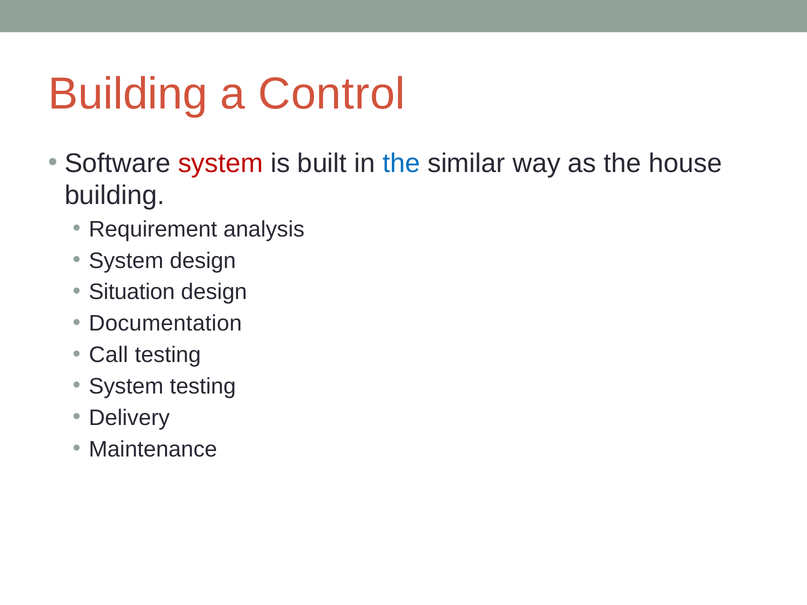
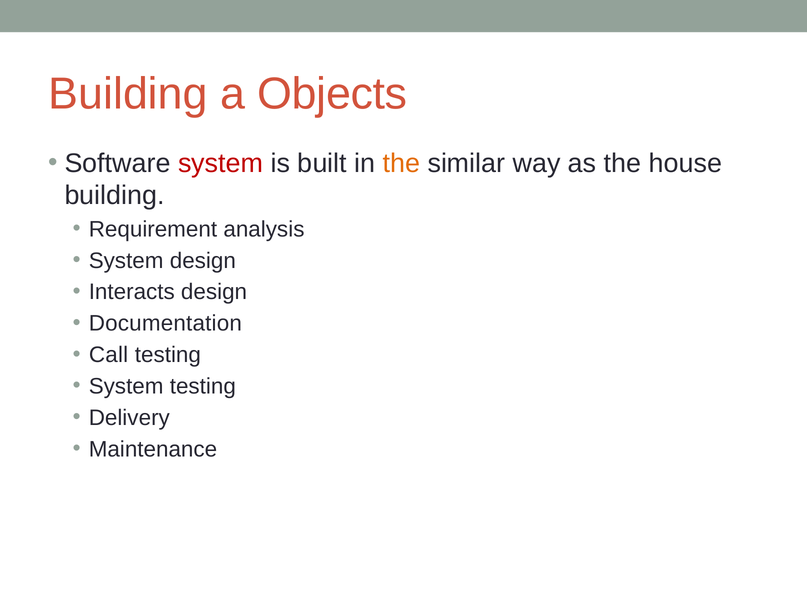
Control: Control -> Objects
the at (401, 163) colour: blue -> orange
Situation: Situation -> Interacts
